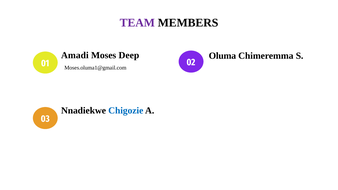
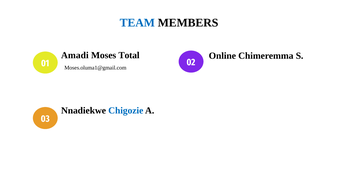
TEAM colour: purple -> blue
Deep: Deep -> Total
Oluma: Oluma -> Online
